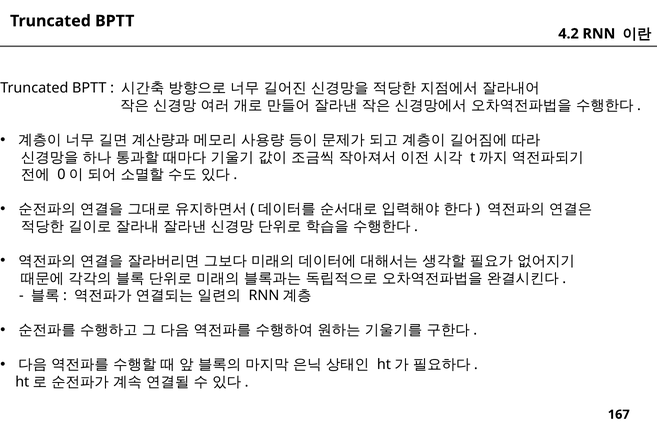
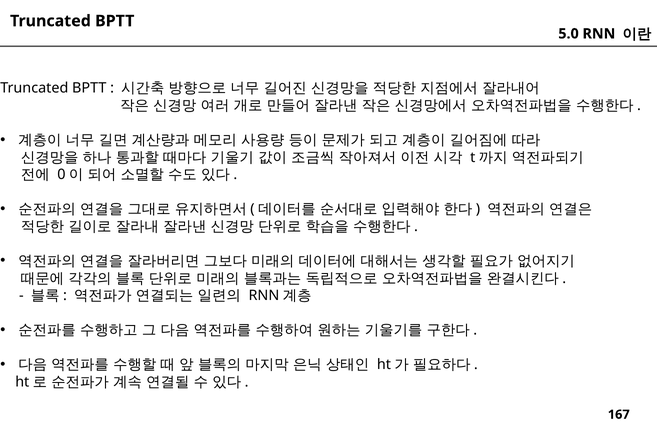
4.2: 4.2 -> 5.0
